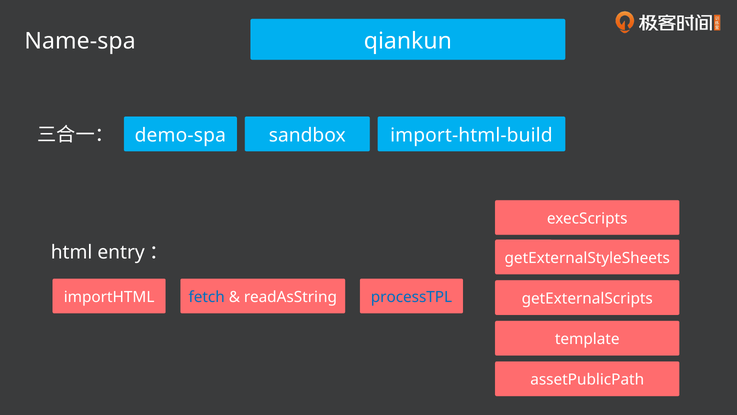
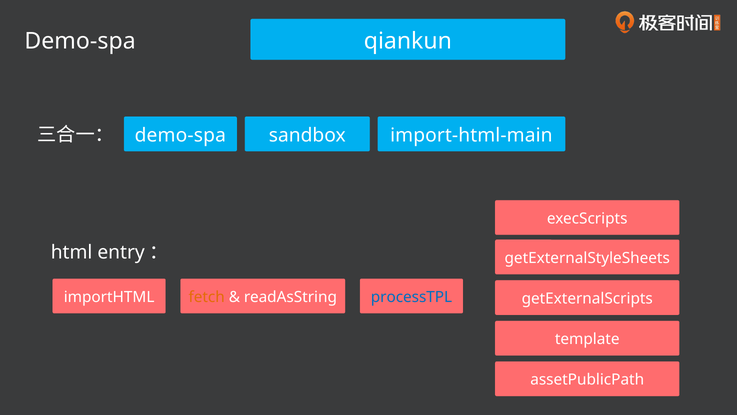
Name-spa at (80, 41): Name-spa -> Demo-spa
import-html-build: import-html-build -> import-html-main
fetch colour: blue -> orange
